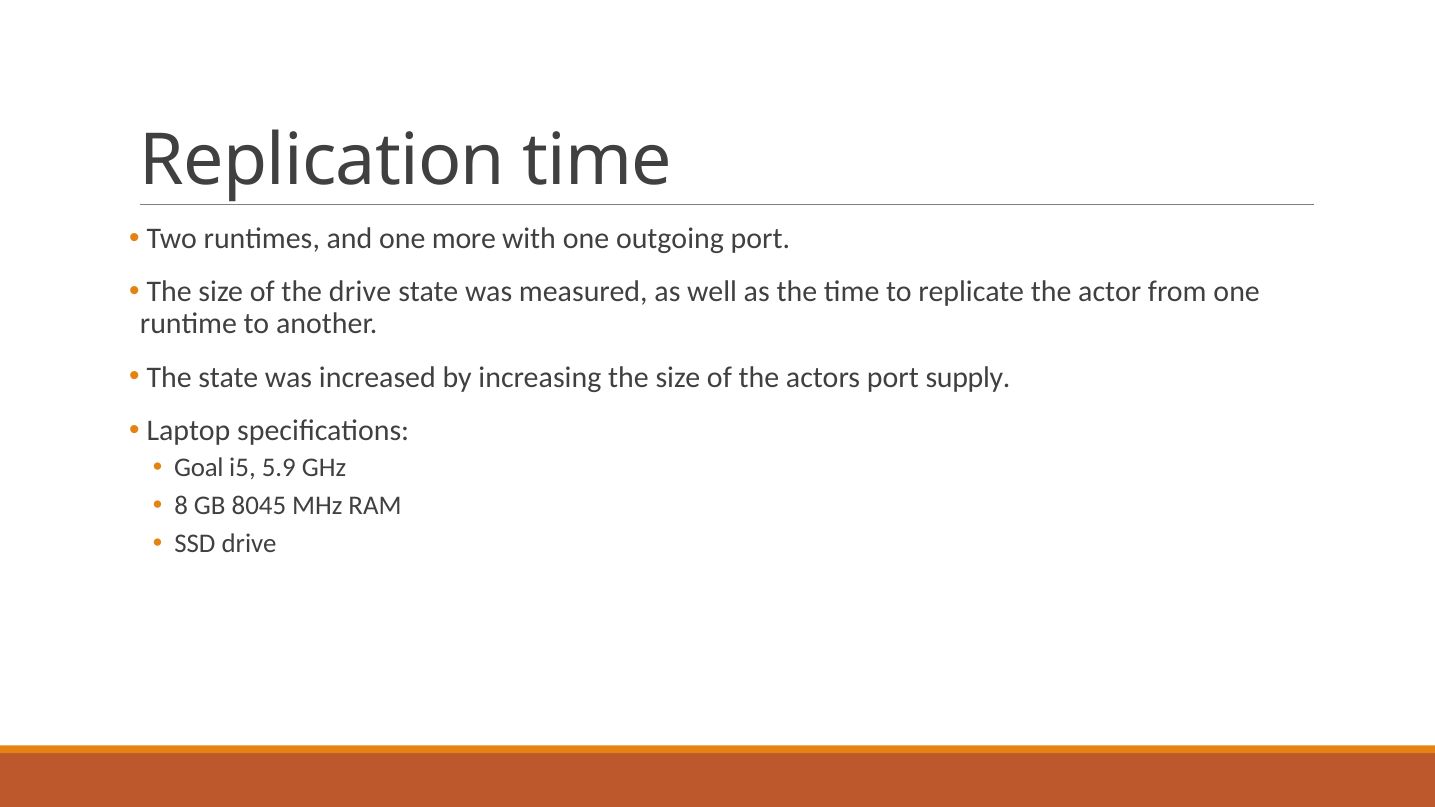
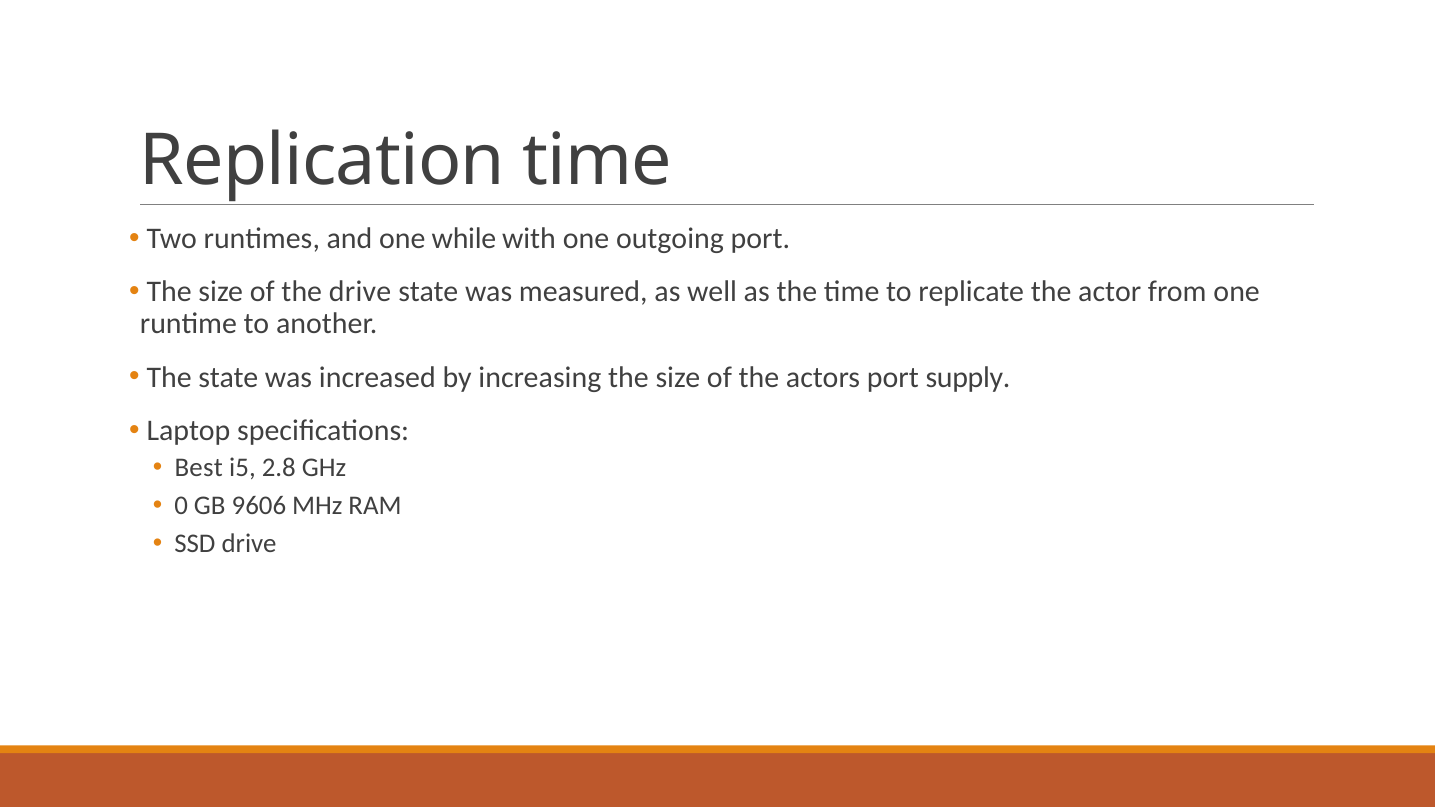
more: more -> while
Goal: Goal -> Best
5.9: 5.9 -> 2.8
8: 8 -> 0
8045: 8045 -> 9606
